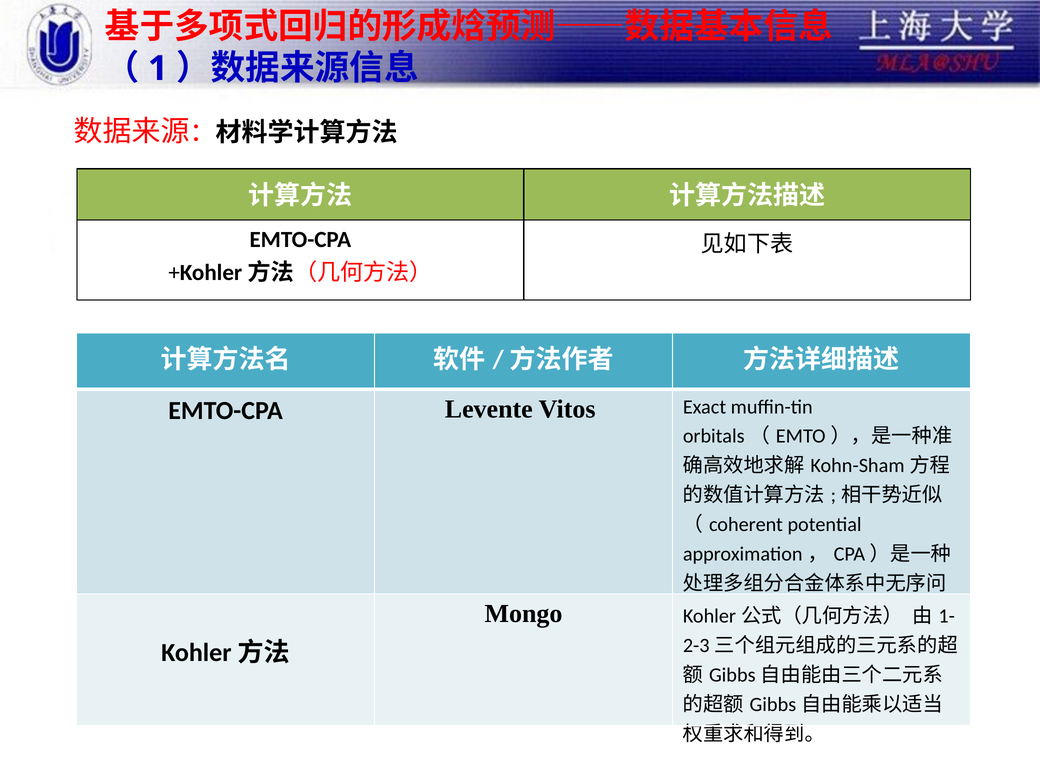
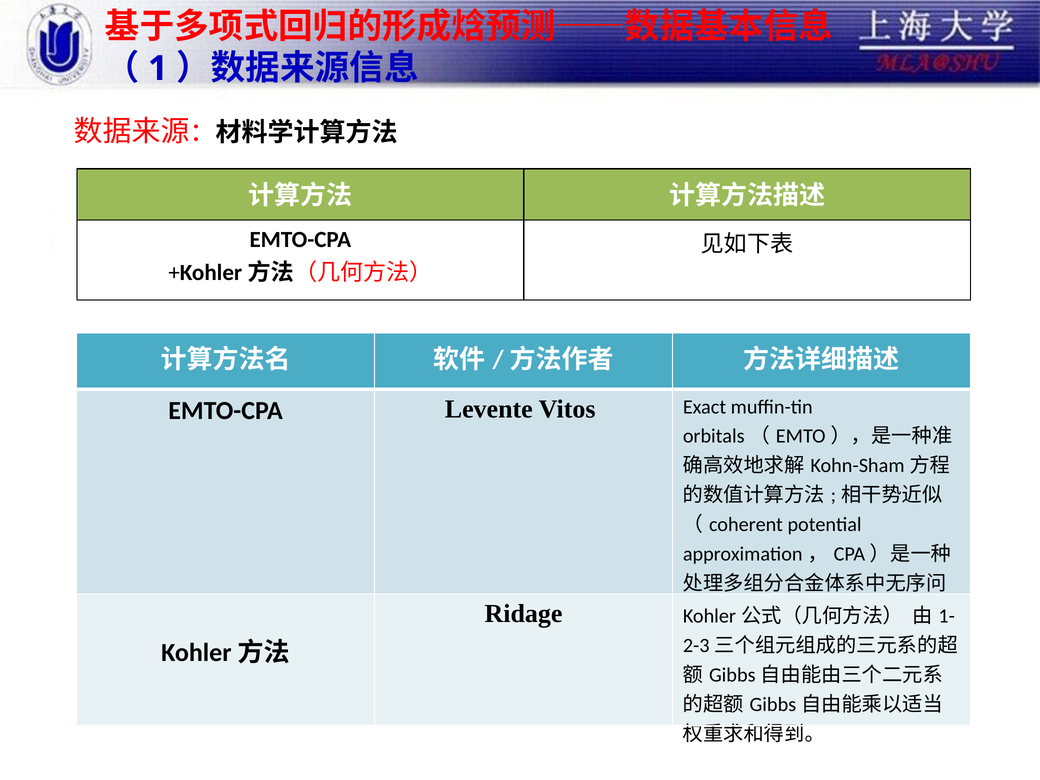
Mongo: Mongo -> Ridage
